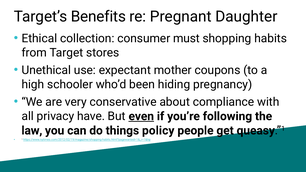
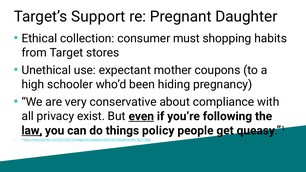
Benefits: Benefits -> Support
have: have -> exist
law underline: none -> present
